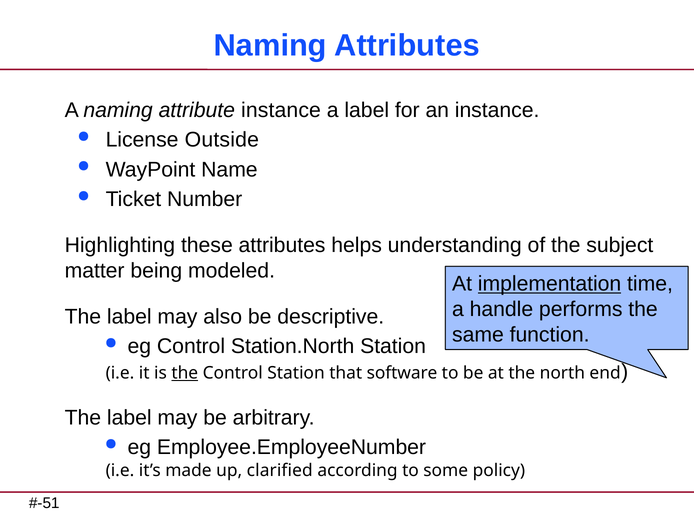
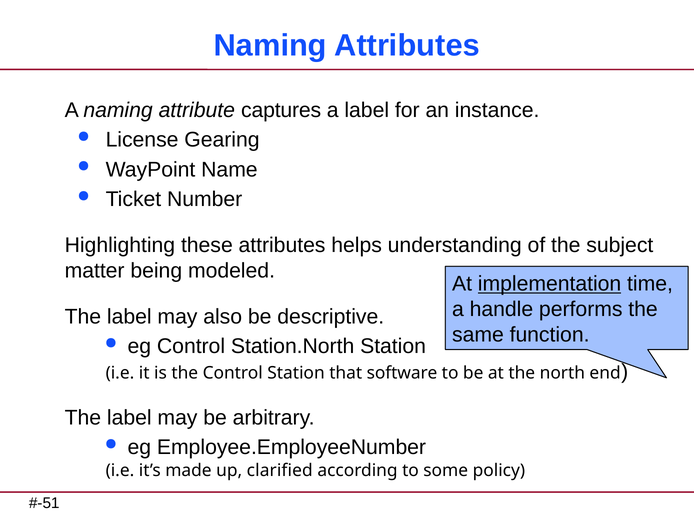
attribute instance: instance -> captures
Outside: Outside -> Gearing
the at (185, 373) underline: present -> none
